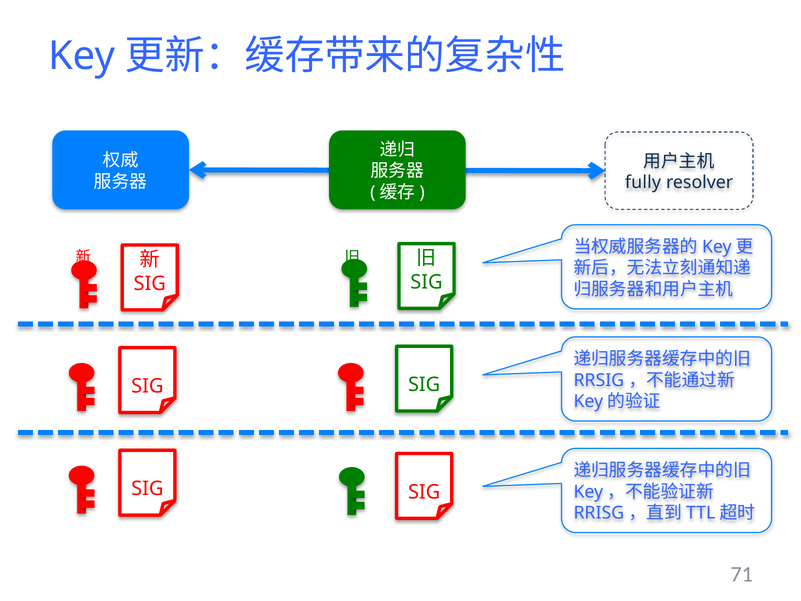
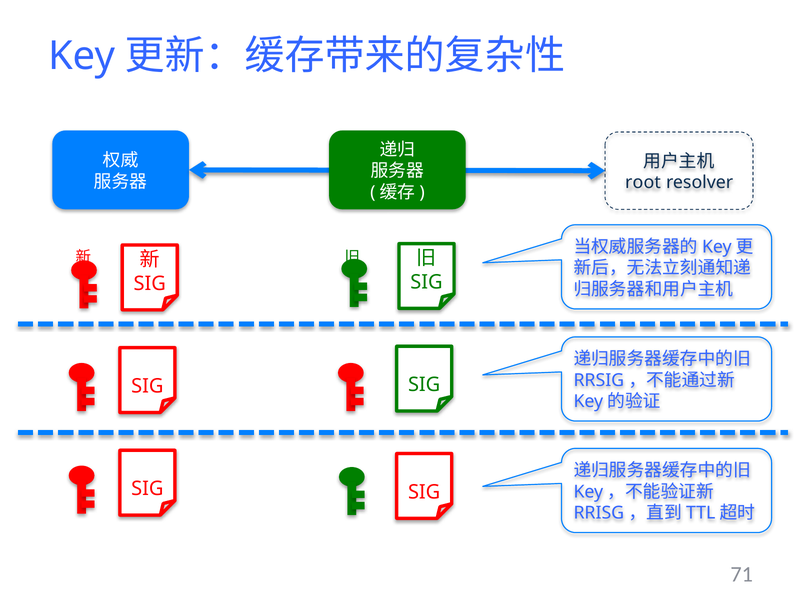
fully: fully -> root
